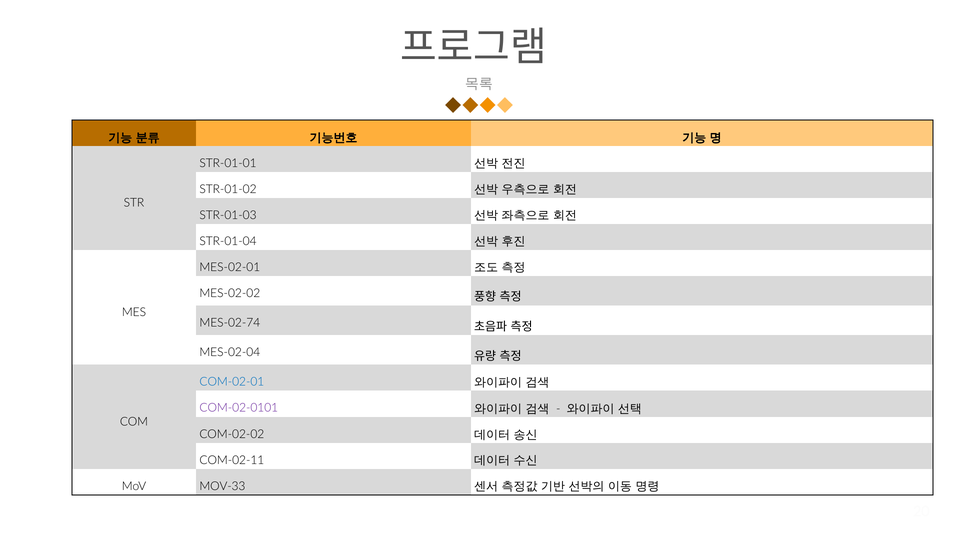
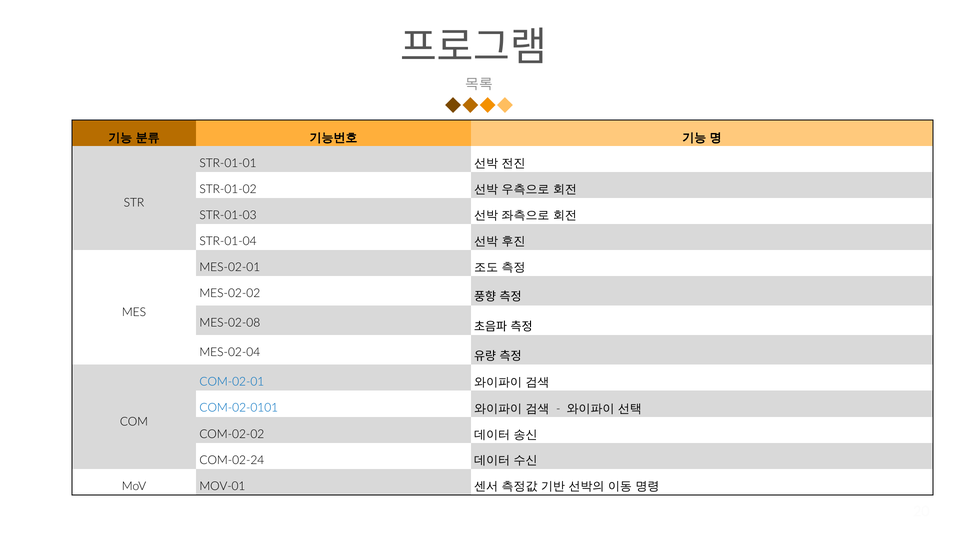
MES-02-74: MES-02-74 -> MES-02-08
COM-02-0101 colour: purple -> blue
COM-02-11: COM-02-11 -> COM-02-24
MOV-33: MOV-33 -> MOV-01
